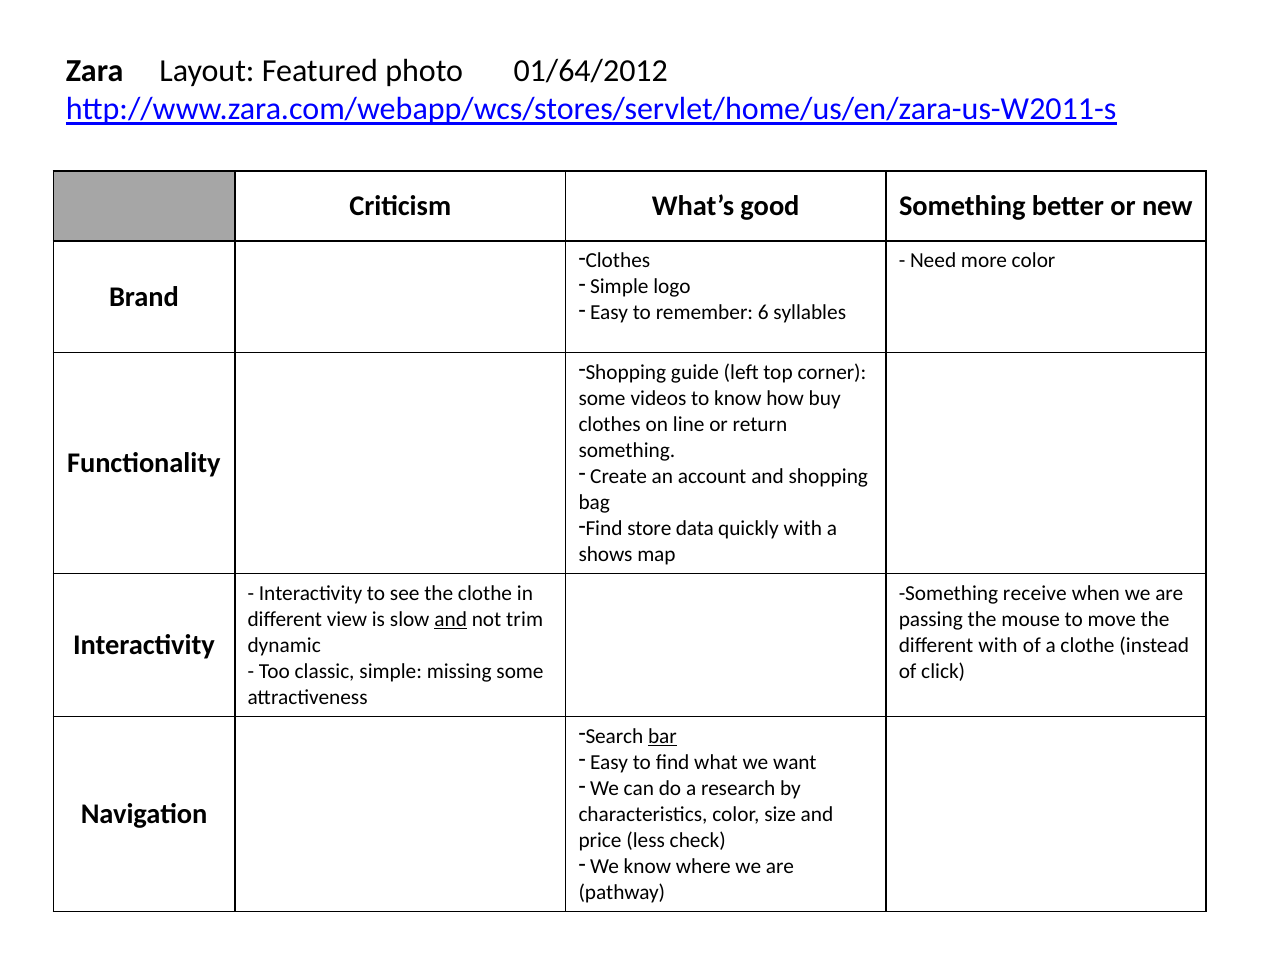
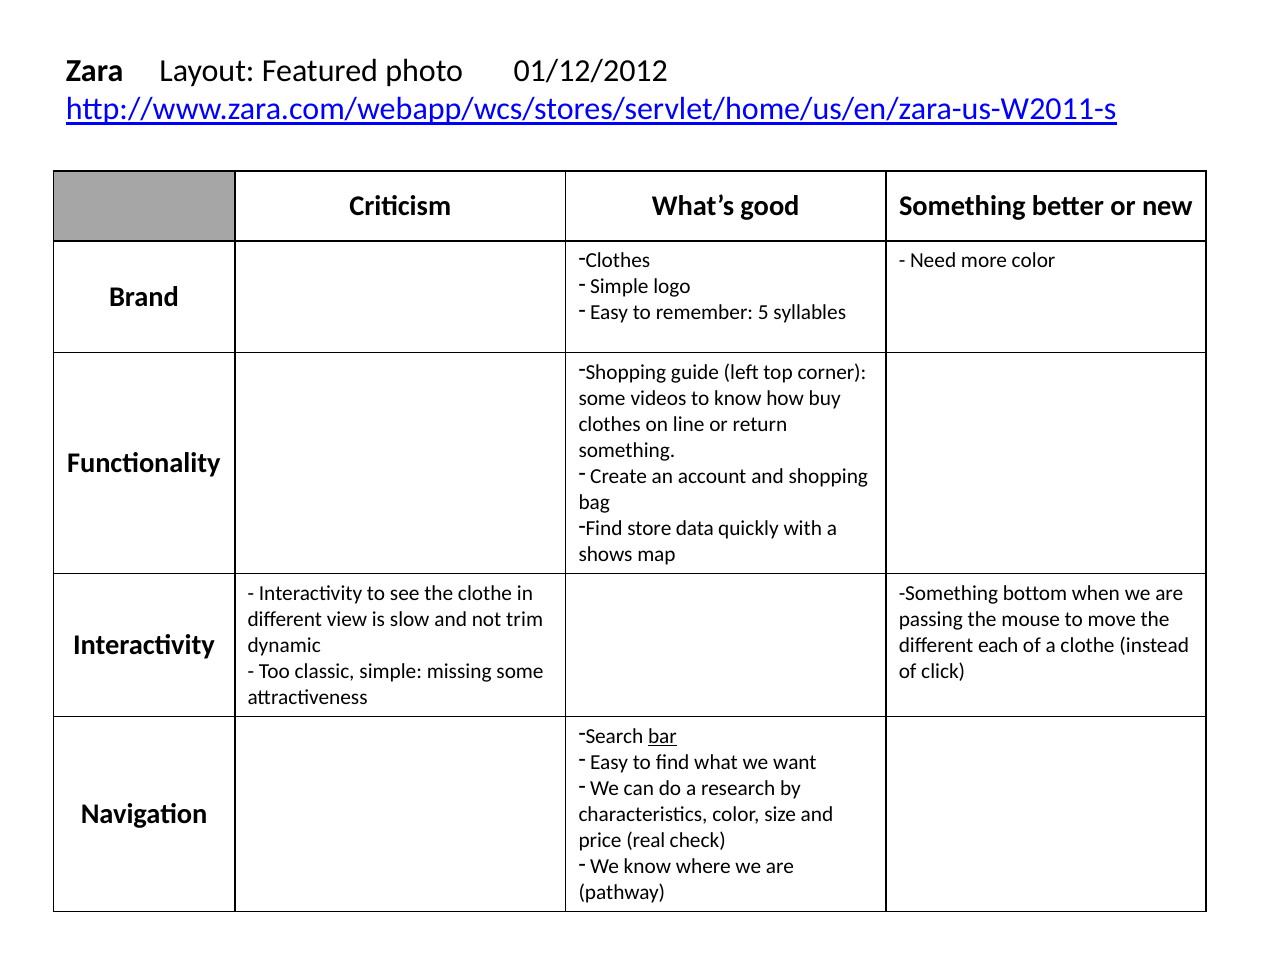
01/64/2012: 01/64/2012 -> 01/12/2012
6: 6 -> 5
receive: receive -> bottom
and at (451, 619) underline: present -> none
different with: with -> each
less: less -> real
